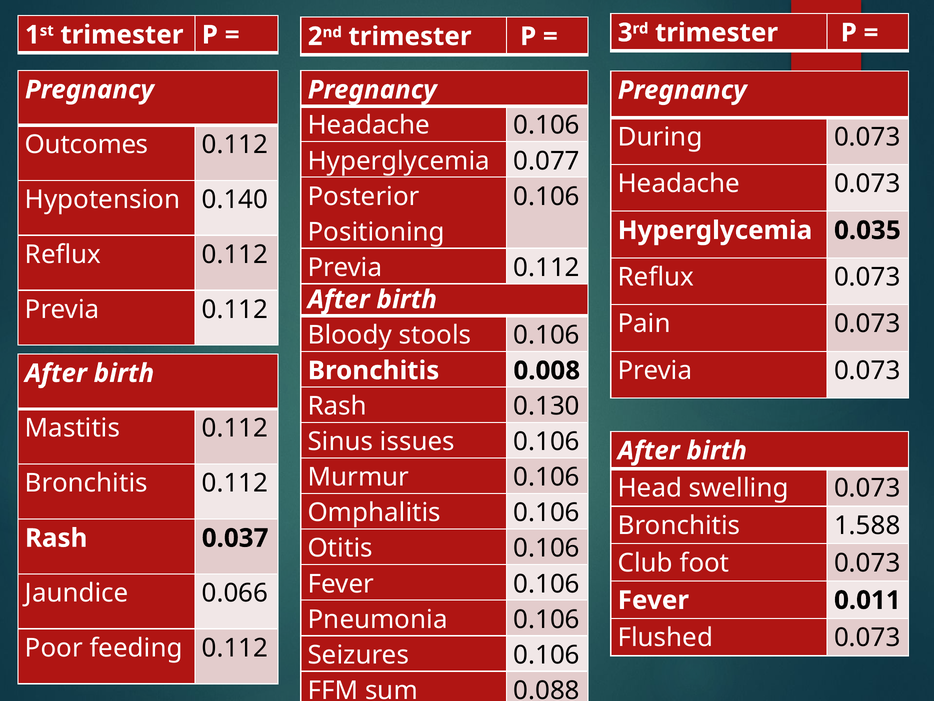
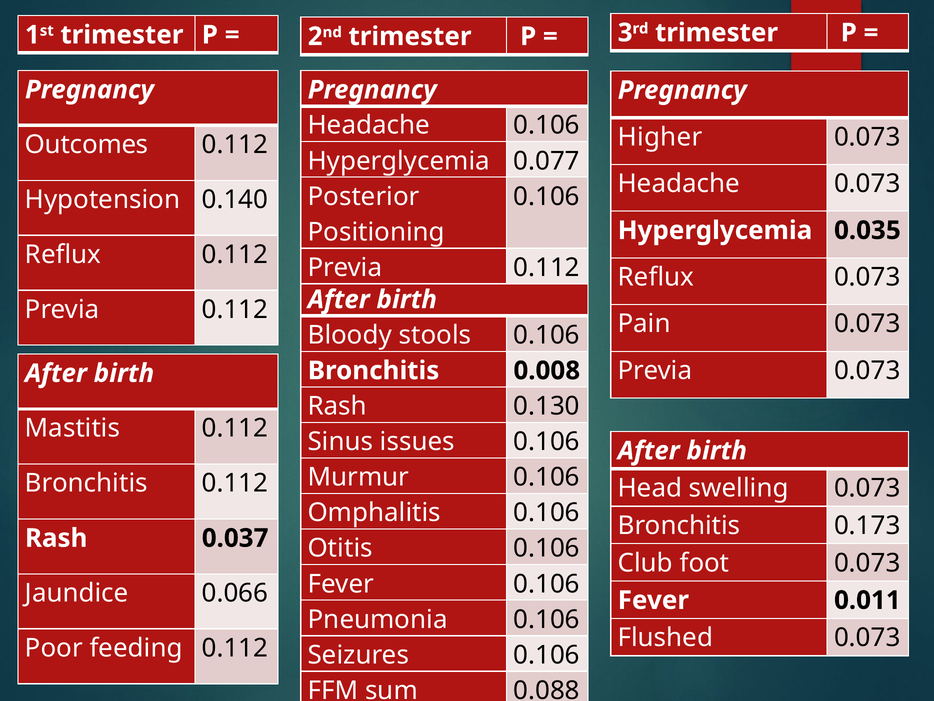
During: During -> Higher
1.588: 1.588 -> 0.173
